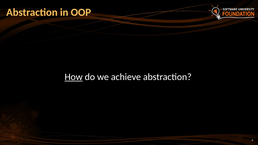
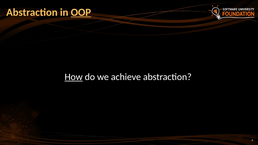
OOP underline: none -> present
